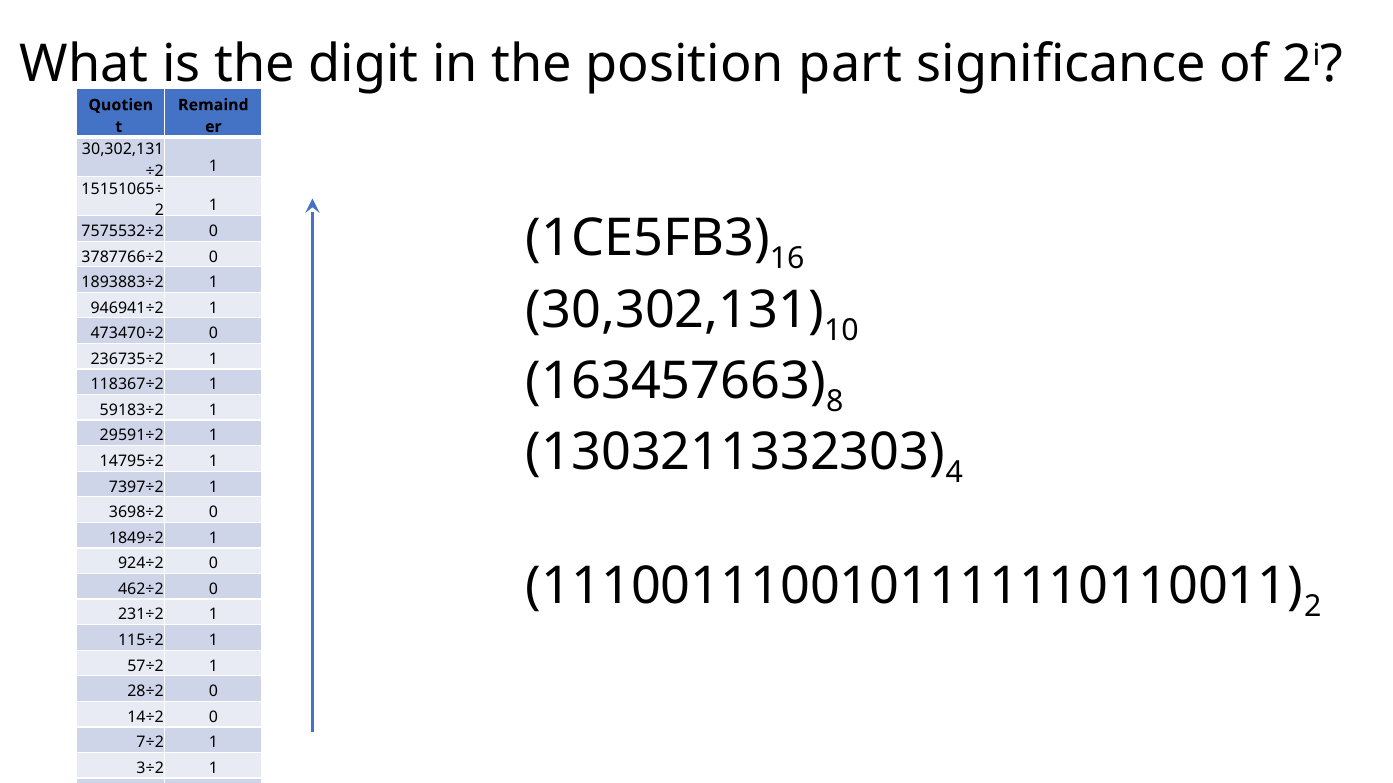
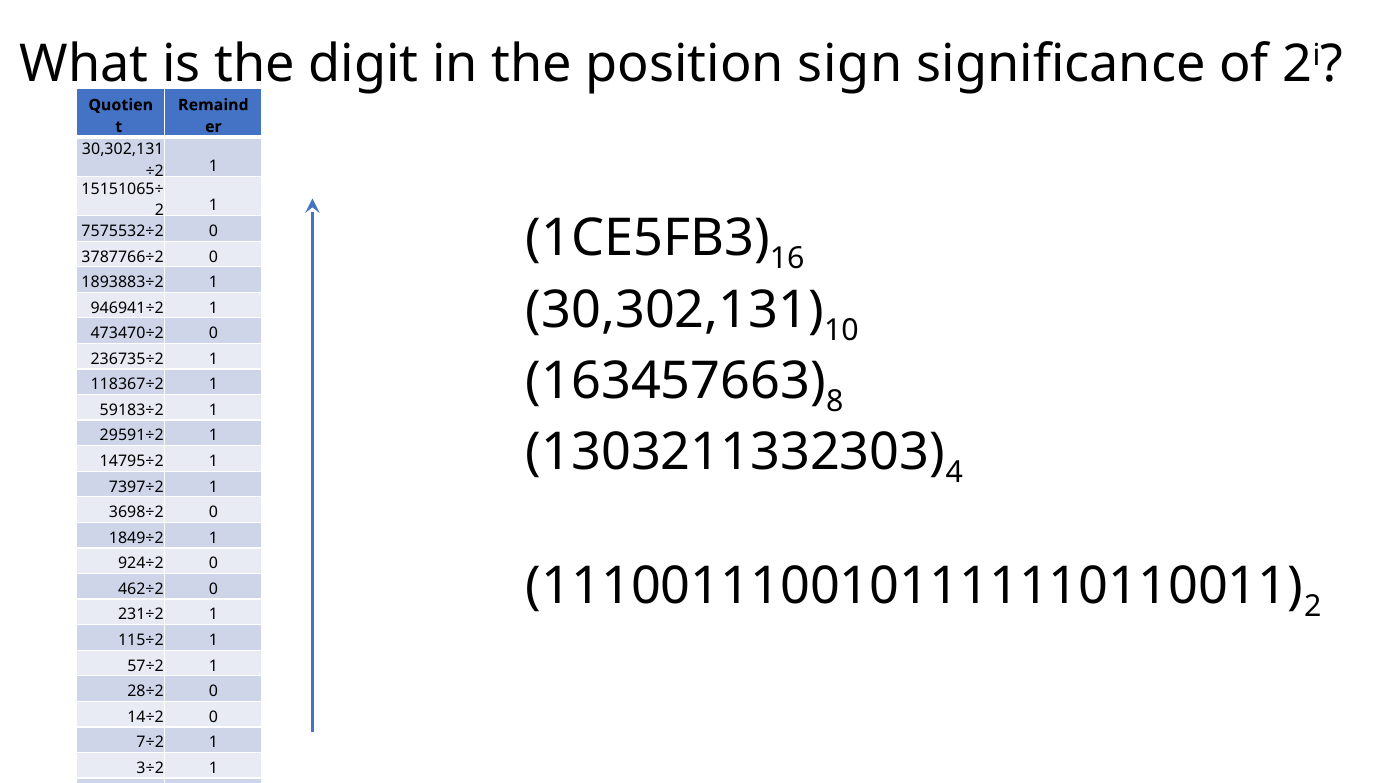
part: part -> sign
